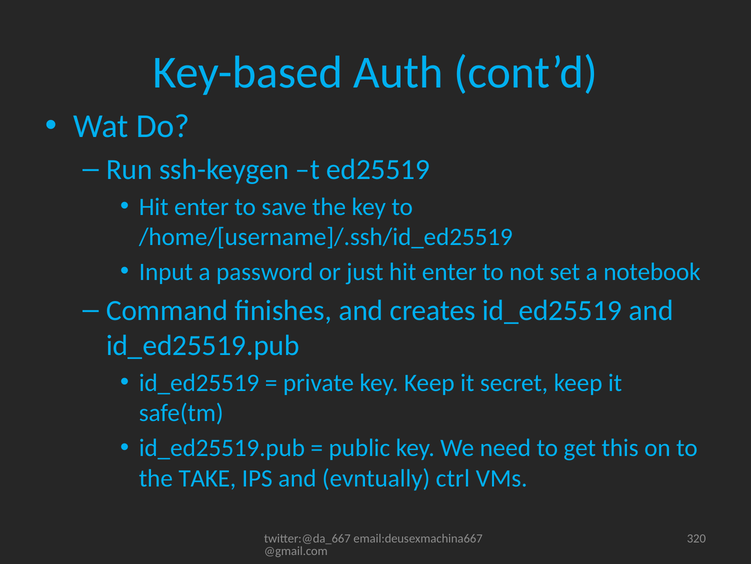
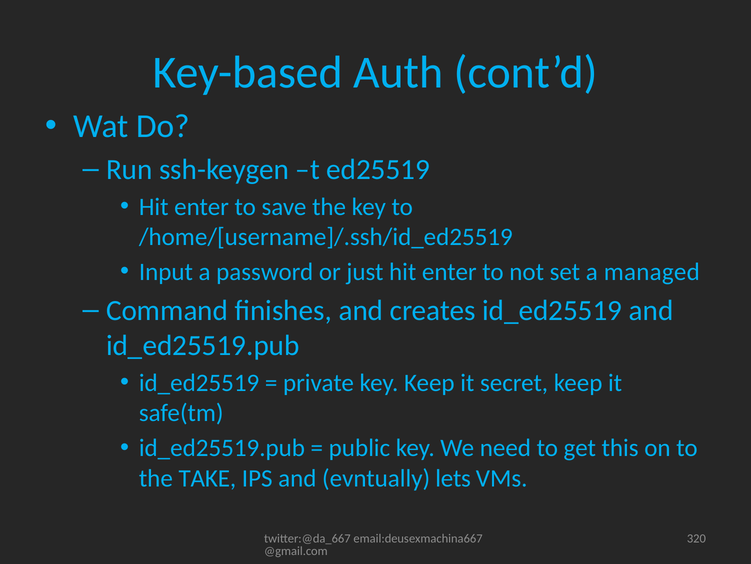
notebook: notebook -> managed
ctrl: ctrl -> lets
